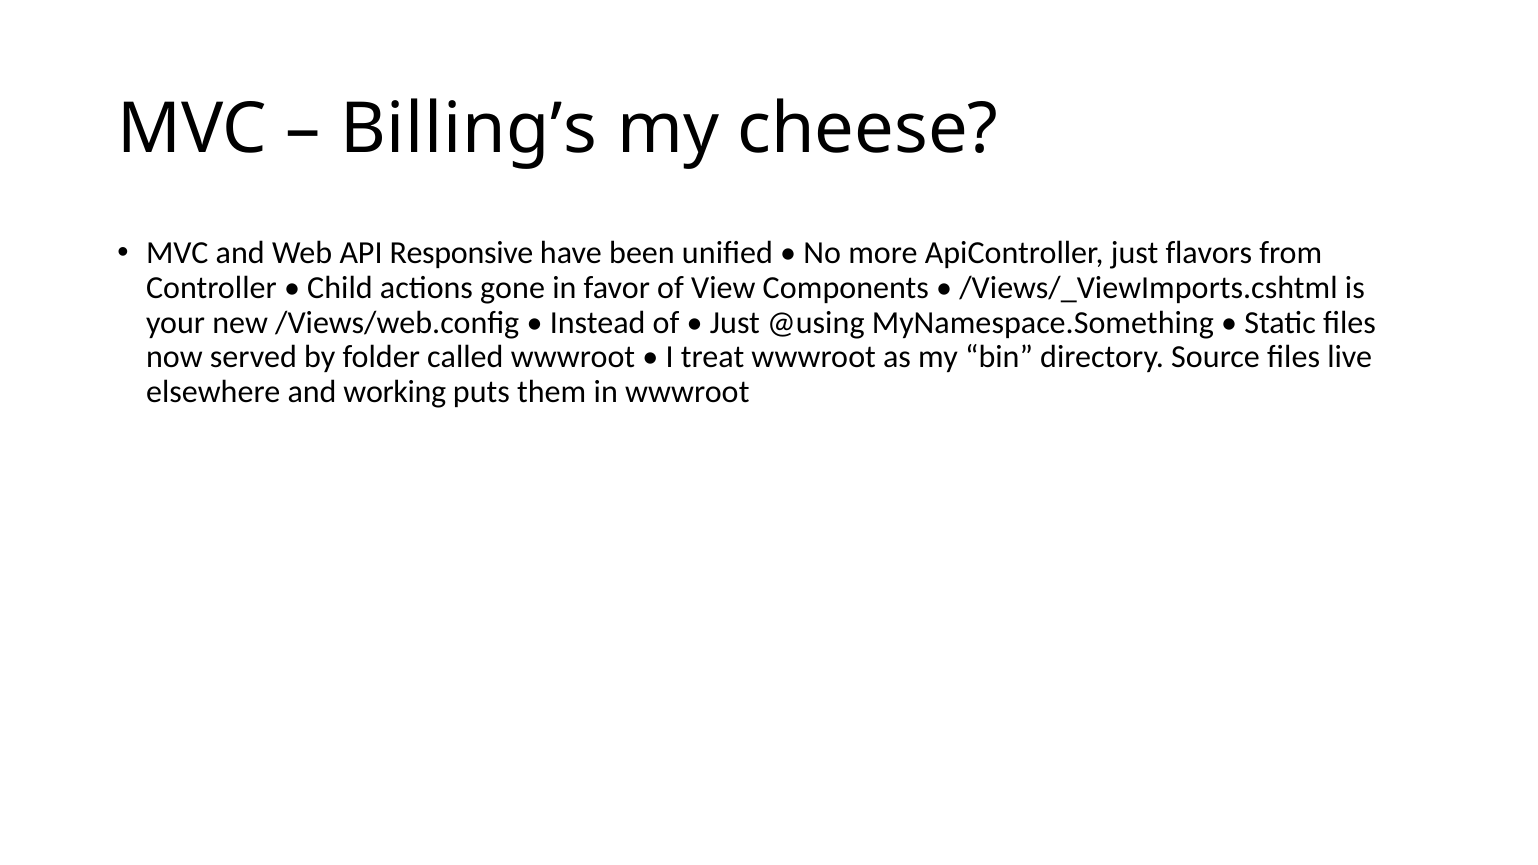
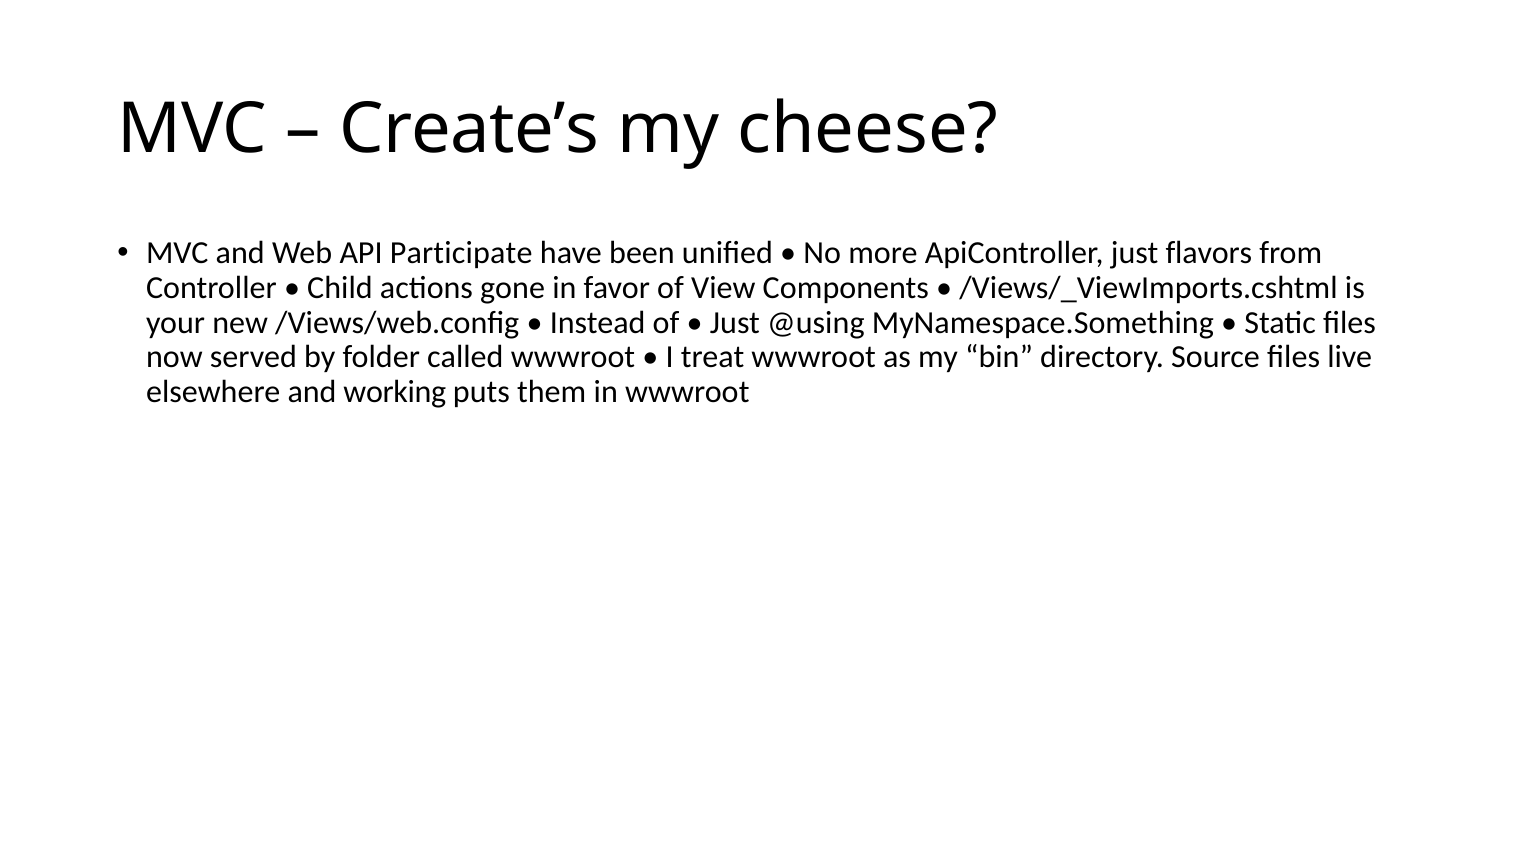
Billing’s: Billing’s -> Create’s
Responsive: Responsive -> Participate
